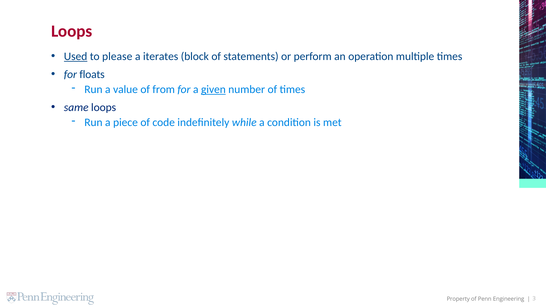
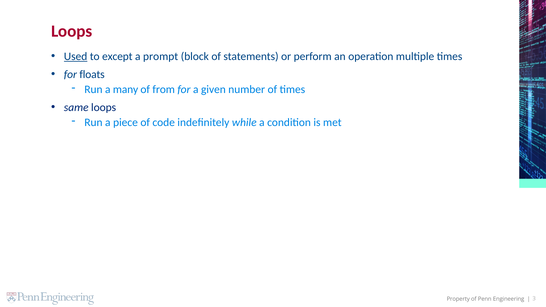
please: please -> except
iterates: iterates -> prompt
value: value -> many
given underline: present -> none
